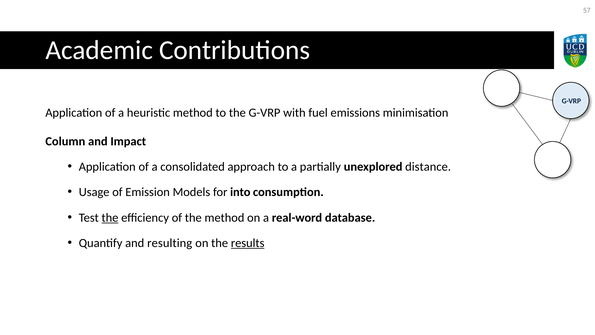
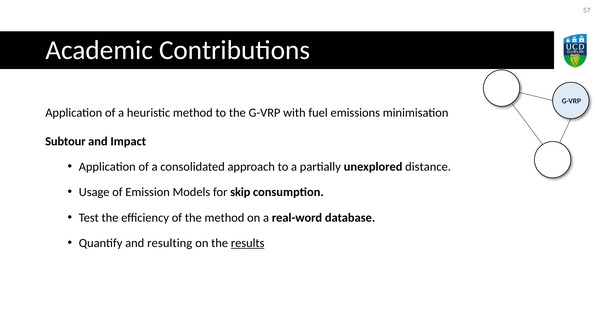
Column: Column -> Subtour
into: into -> skip
the at (110, 217) underline: present -> none
